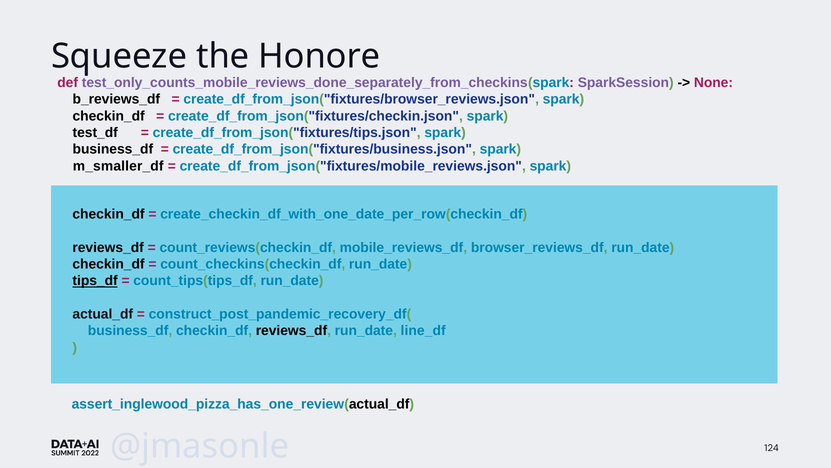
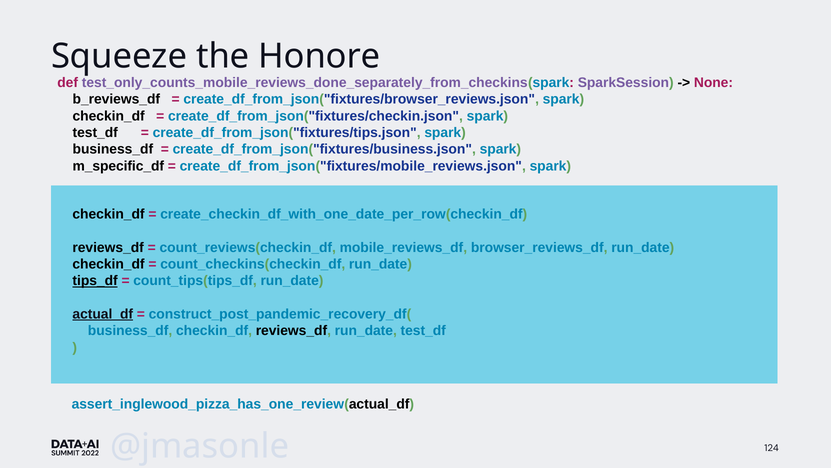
m_smaller_df: m_smaller_df -> m_specific_df
actual_df underline: none -> present
run_date line_df: line_df -> test_df
